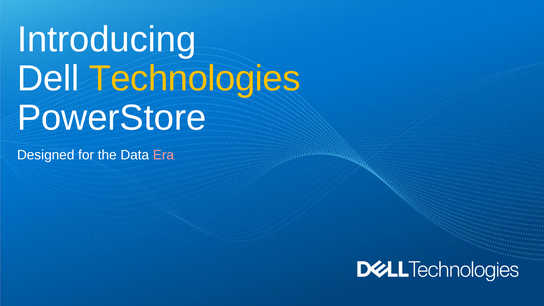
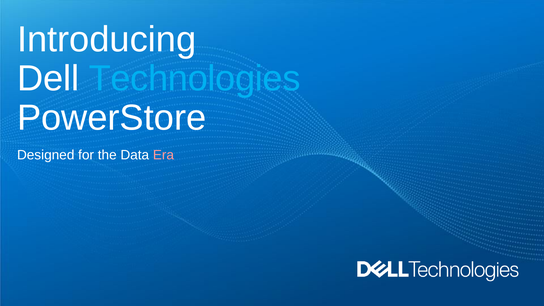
Technologies colour: yellow -> light blue
